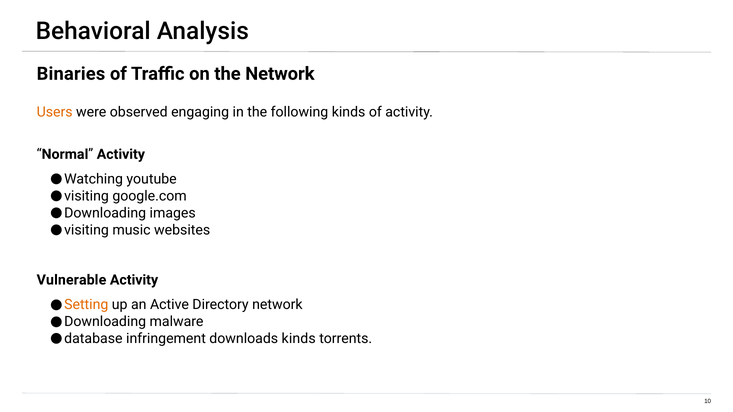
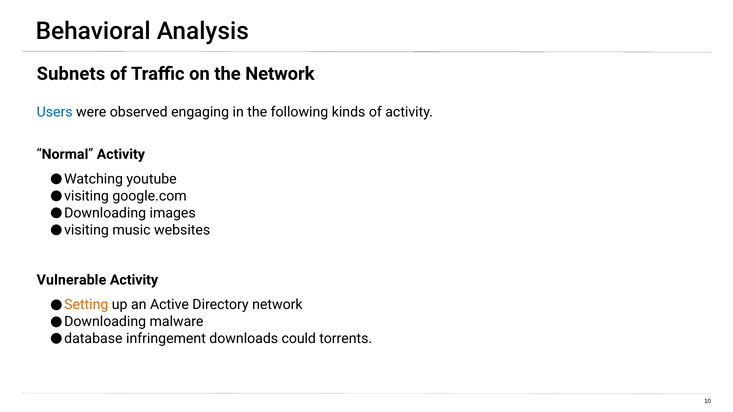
Binaries: Binaries -> Subnets
Users colour: orange -> blue
downloads kinds: kinds -> could
